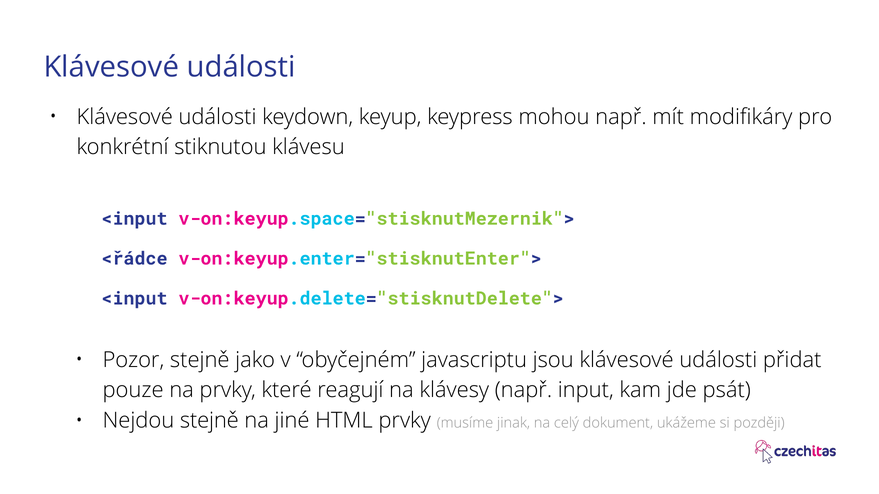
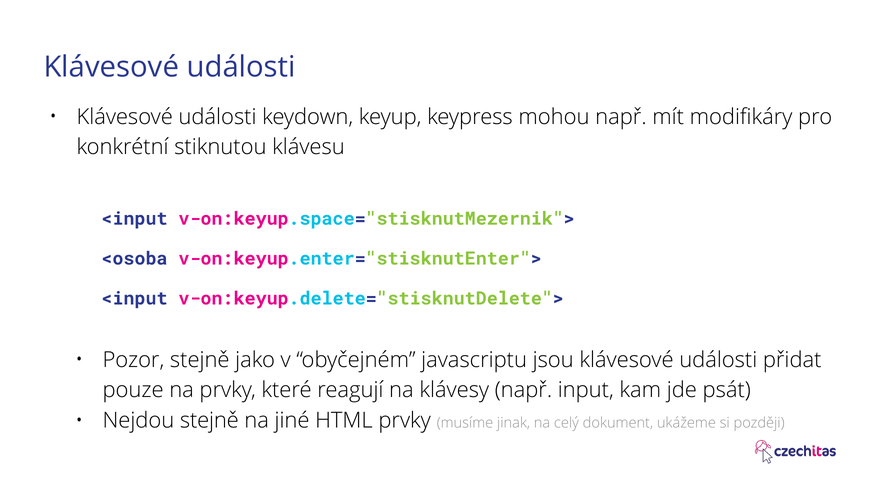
<řádce: <řádce -> <osoba
